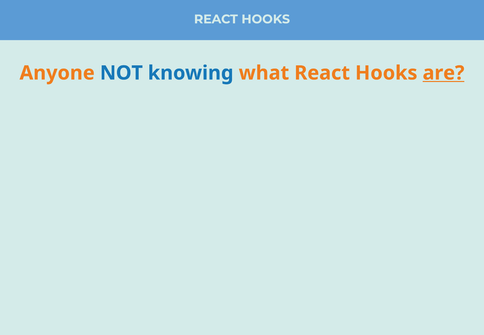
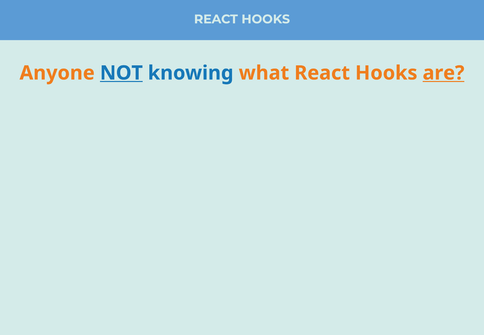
NOT underline: none -> present
